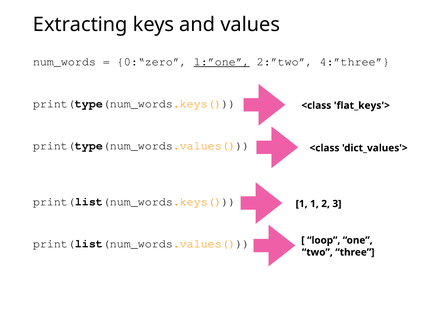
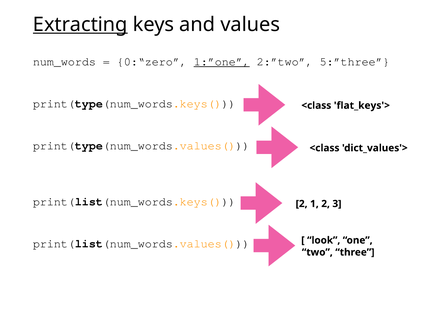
Extracting underline: none -> present
4:”three: 4:”three -> 5:”three
1 at (302, 204): 1 -> 2
loop: loop -> look
